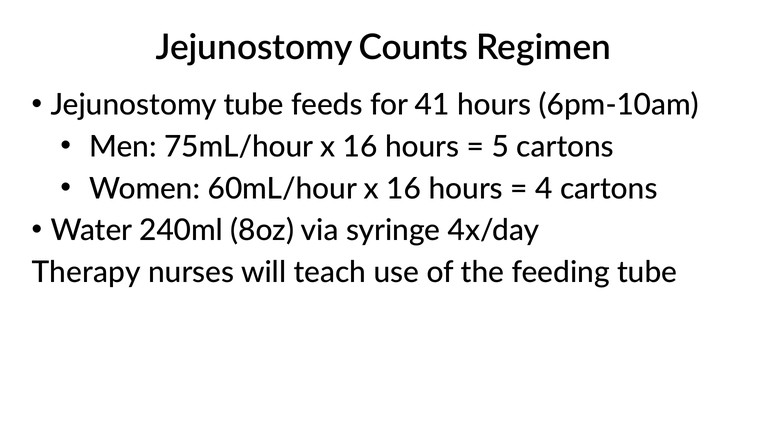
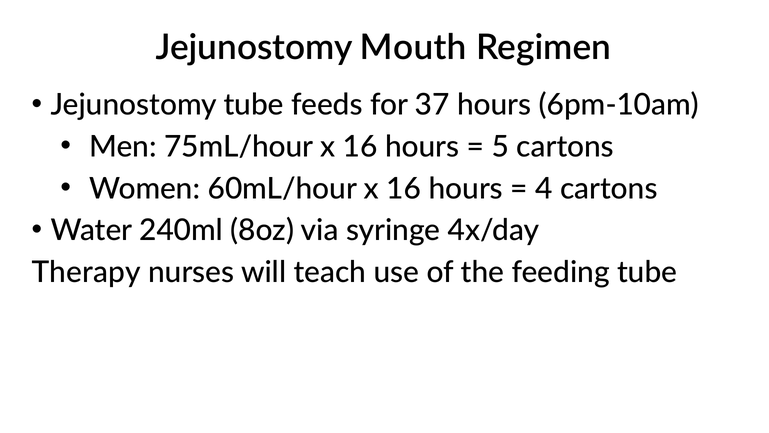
Counts: Counts -> Mouth
41: 41 -> 37
